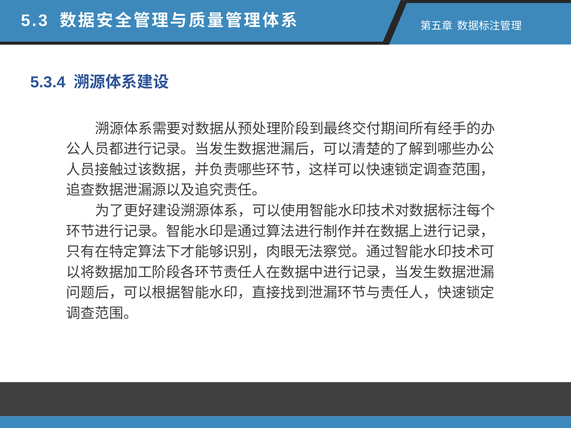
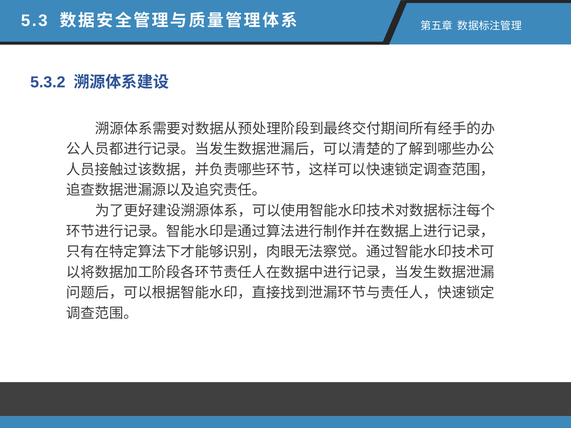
5.3.4: 5.3.4 -> 5.3.2
